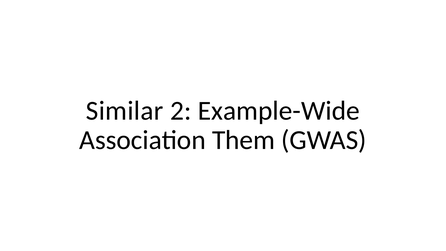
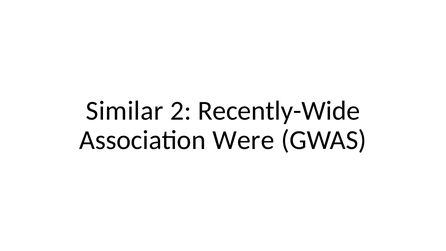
Example-Wide: Example-Wide -> Recently-Wide
Them: Them -> Were
